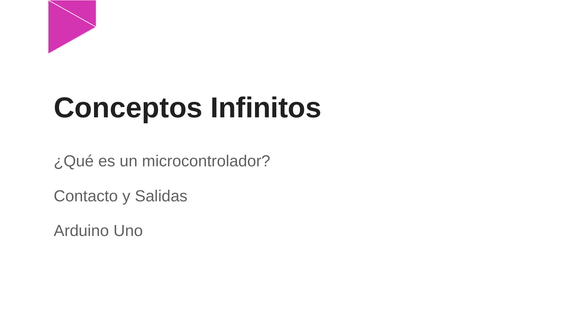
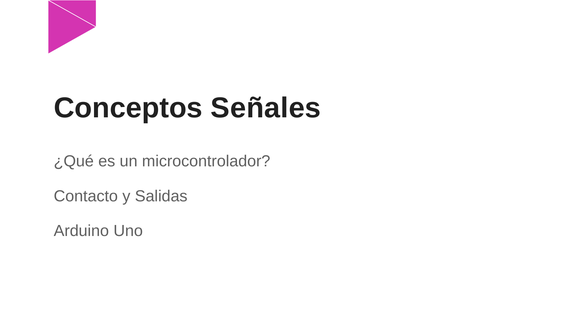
Infinitos: Infinitos -> Señales
